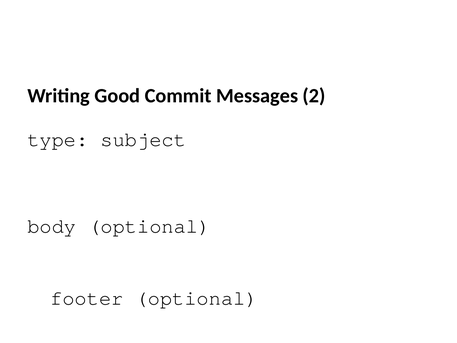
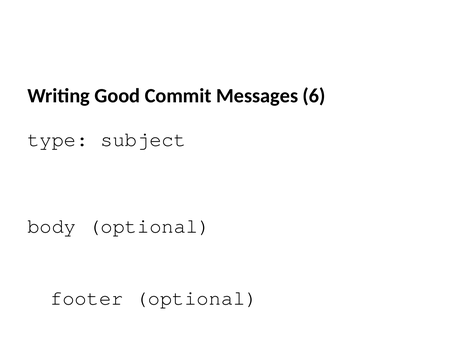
2: 2 -> 6
